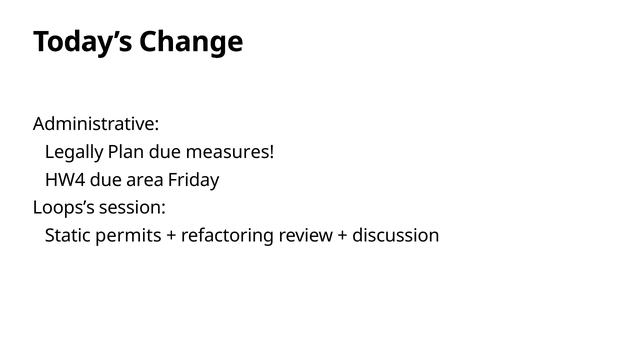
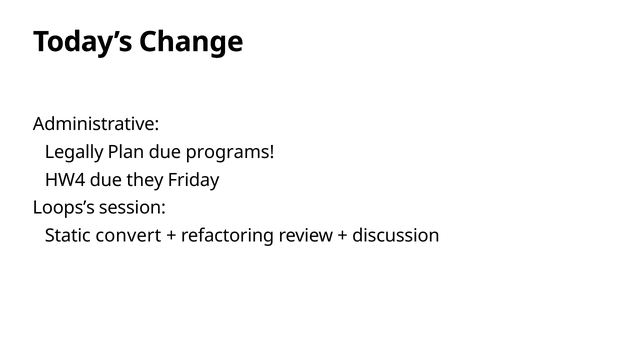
measures: measures -> programs
area: area -> they
permits: permits -> convert
